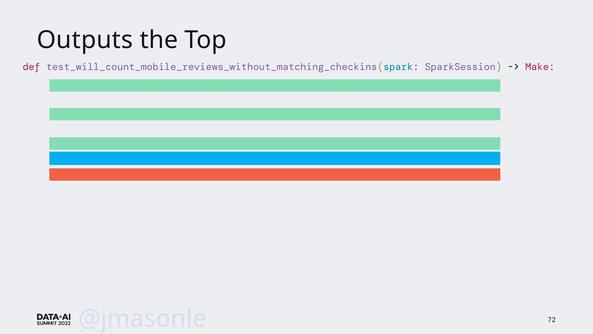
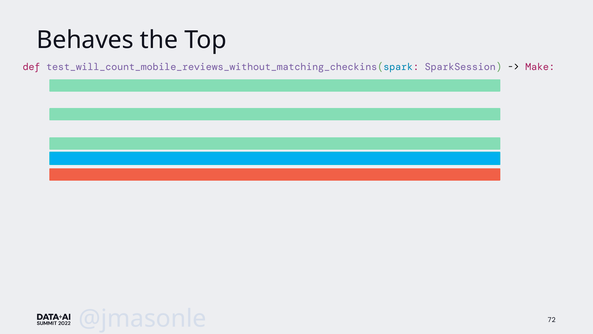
Outputs: Outputs -> Behaves
